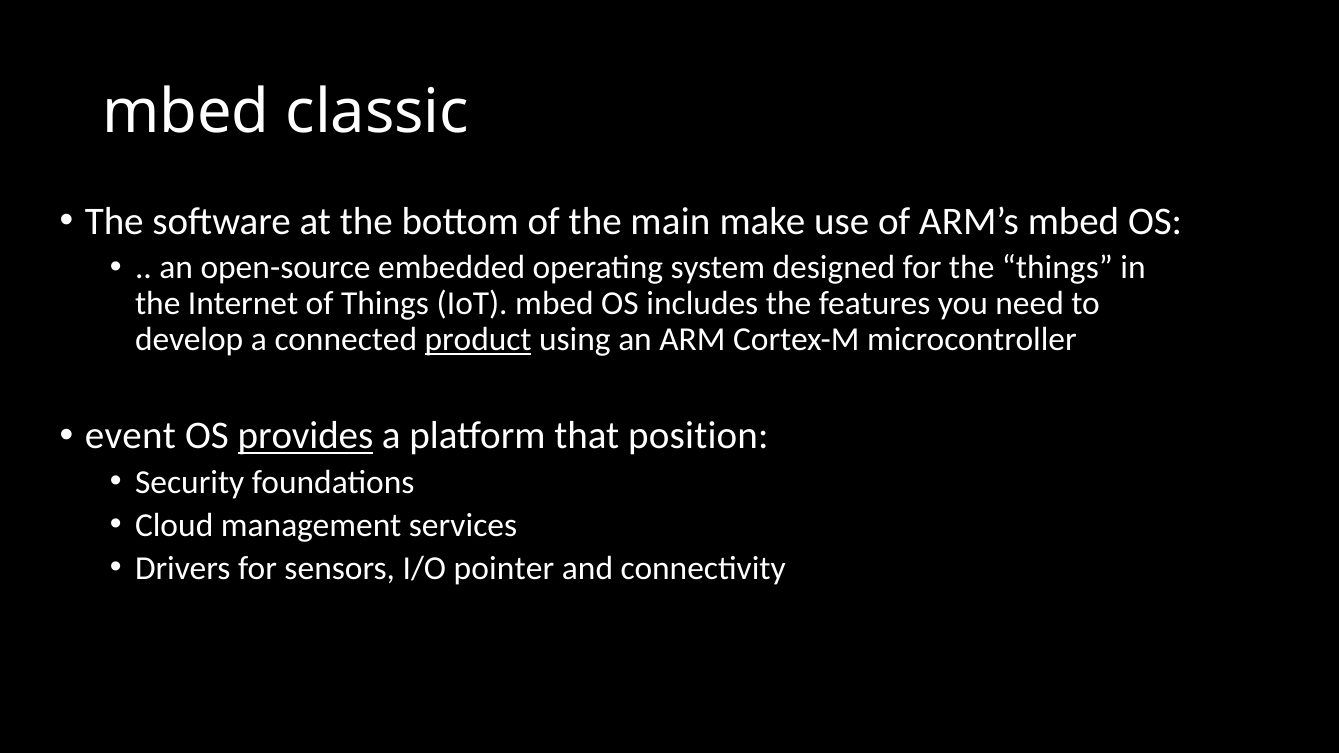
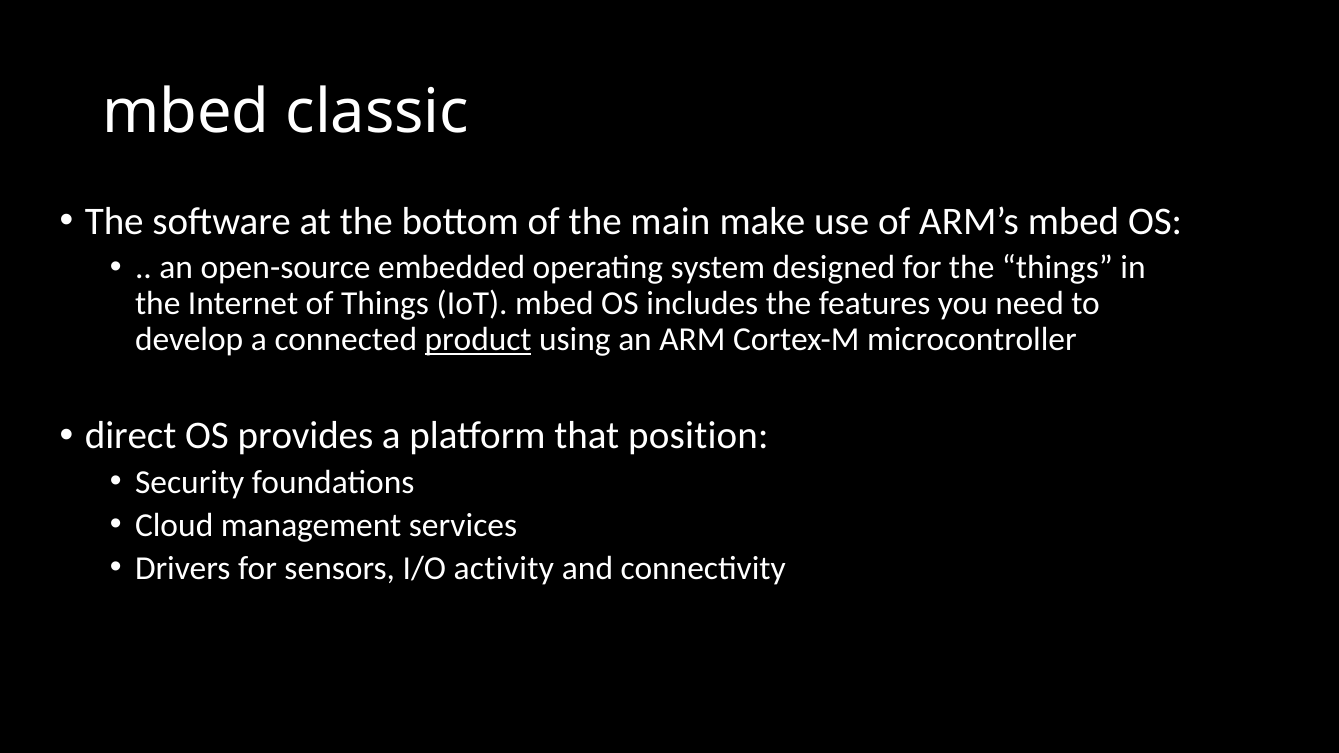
event: event -> direct
provides underline: present -> none
pointer: pointer -> activity
